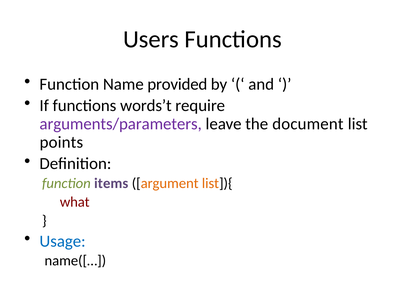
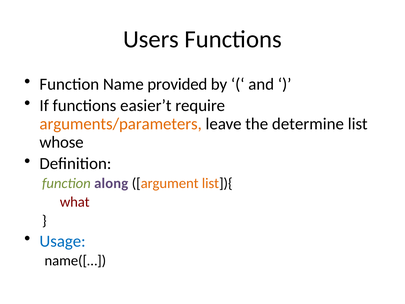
words’t: words’t -> easier’t
arguments/parameters colour: purple -> orange
document: document -> determine
points: points -> whose
items: items -> along
